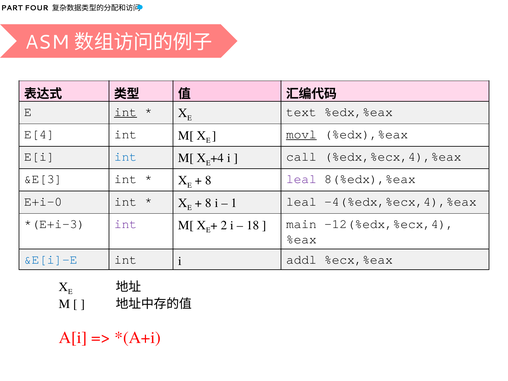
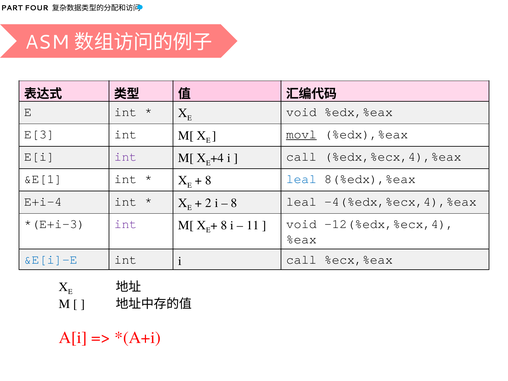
int at (126, 112) underline: present -> none
E text: text -> void
E[4: E[4 -> E[3
int at (126, 157) colour: blue -> purple
&E[3: &E[3 -> &E[1
leal at (301, 179) colour: purple -> blue
E+i-0: E+i-0 -> E+i-4
8 at (208, 203): 8 -> 2
1 at (234, 203): 1 -> 8
2 at (224, 225): 2 -> 8
18: 18 -> 11
main at (301, 224): main -> void
i addl: addl -> call
